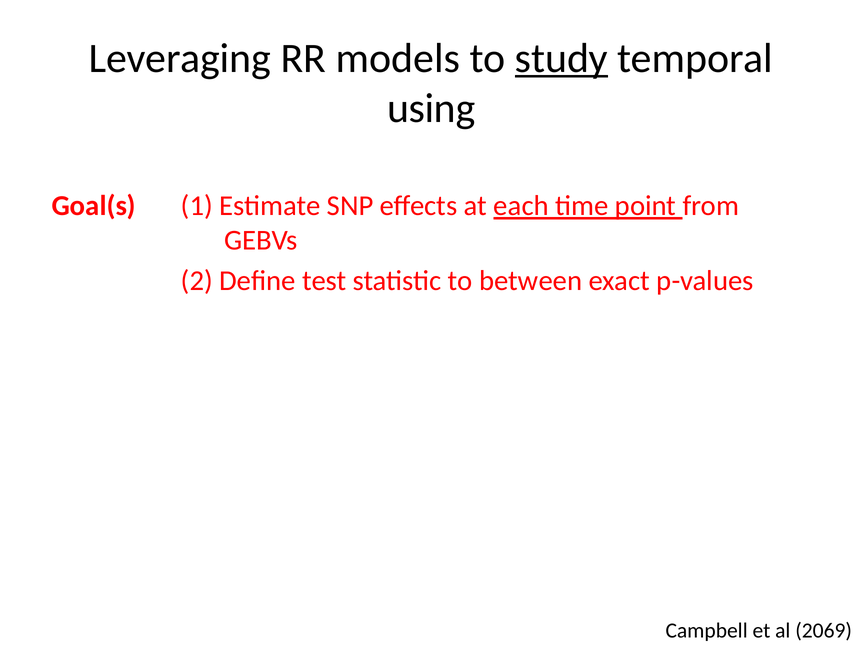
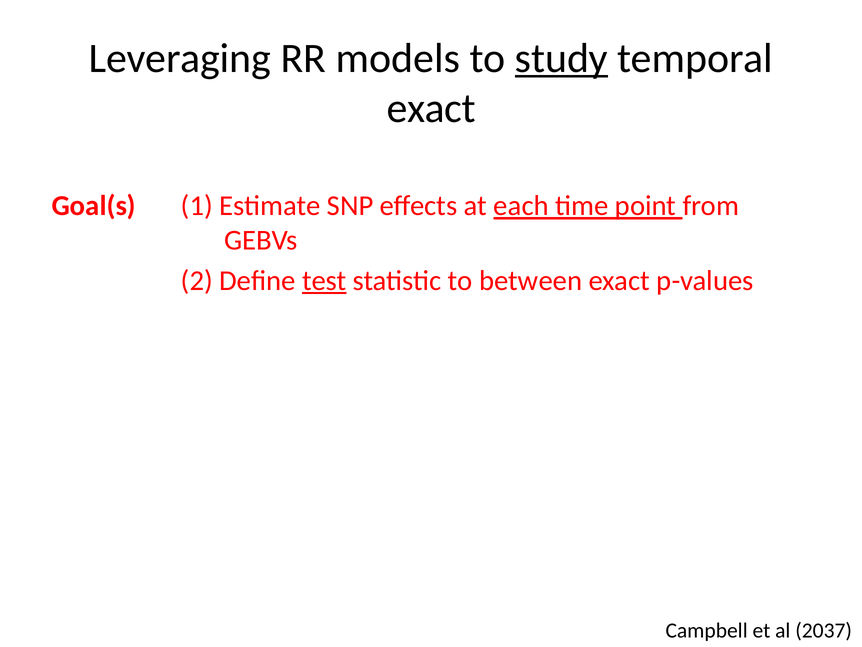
using at (431, 109): using -> exact
test underline: none -> present
2069: 2069 -> 2037
